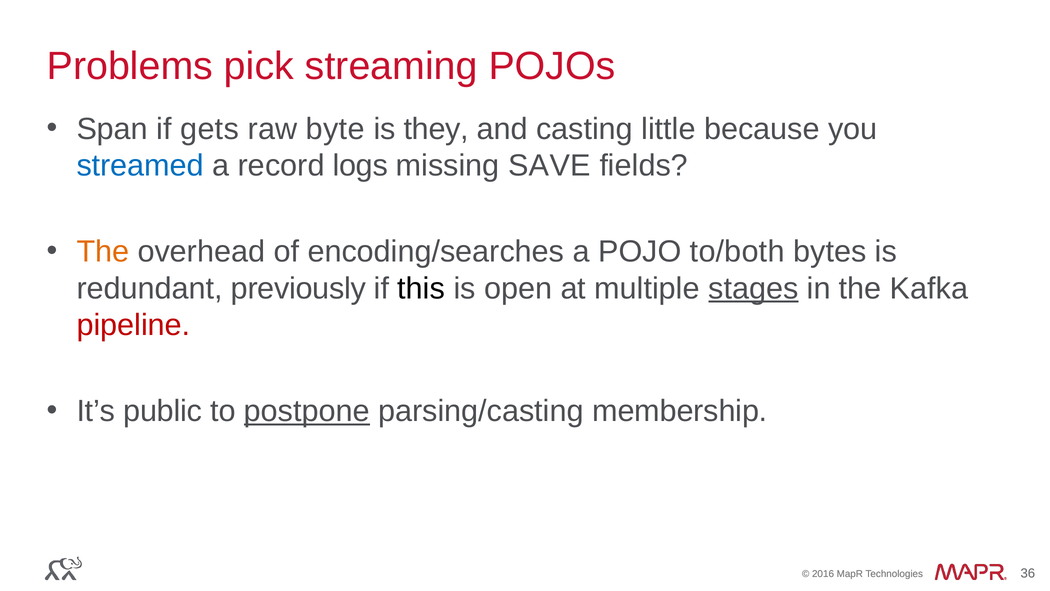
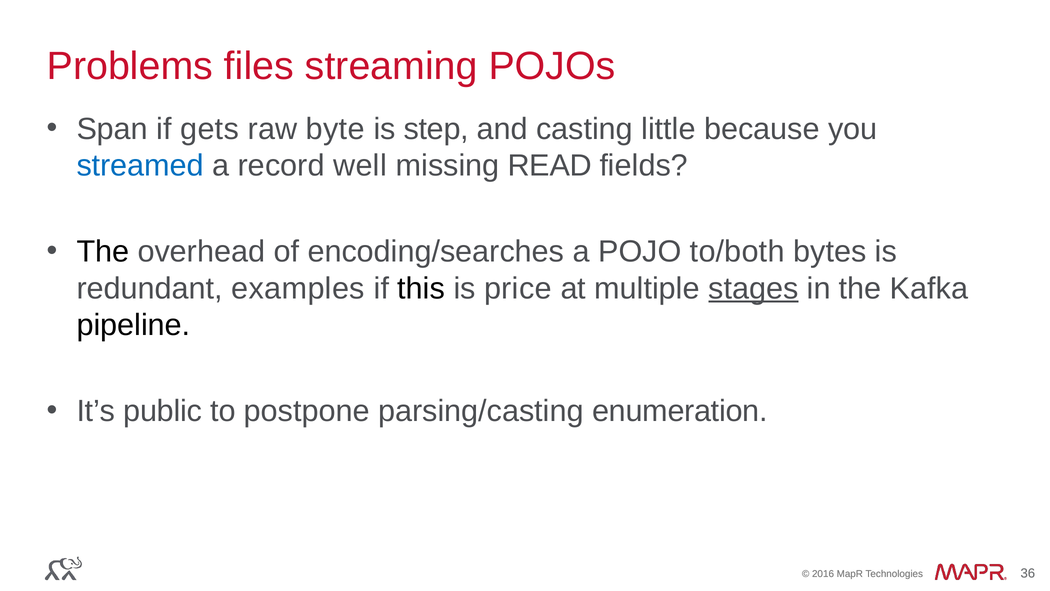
pick: pick -> files
they: they -> step
logs: logs -> well
SAVE: SAVE -> READ
The at (103, 252) colour: orange -> black
previously: previously -> examples
open: open -> price
pipeline colour: red -> black
postpone underline: present -> none
membership: membership -> enumeration
